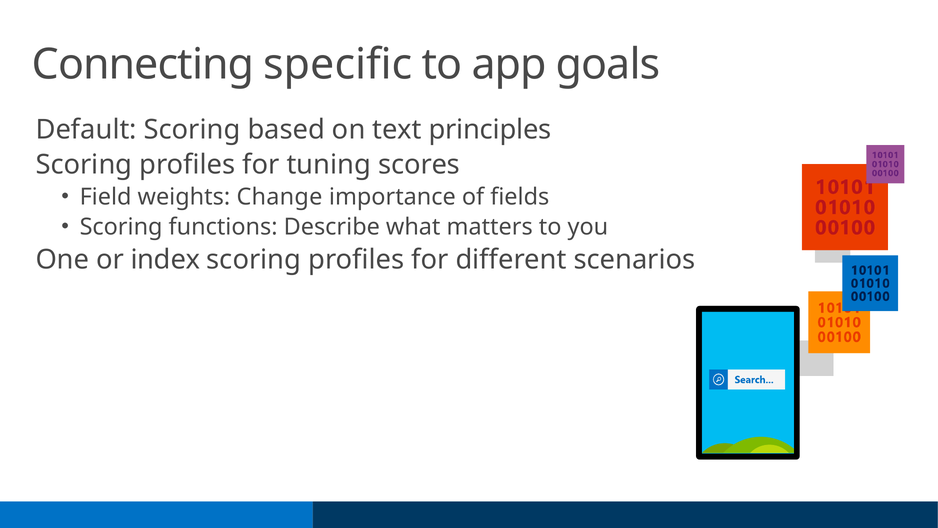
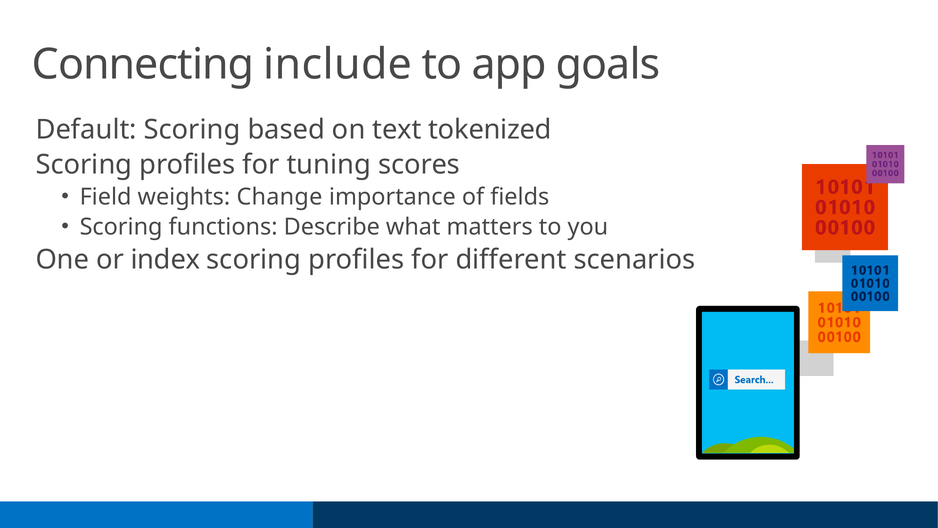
specific: specific -> include
principles: principles -> tokenized
